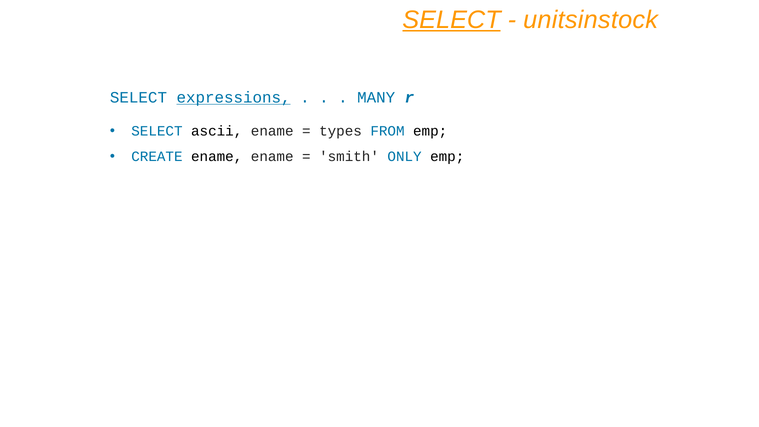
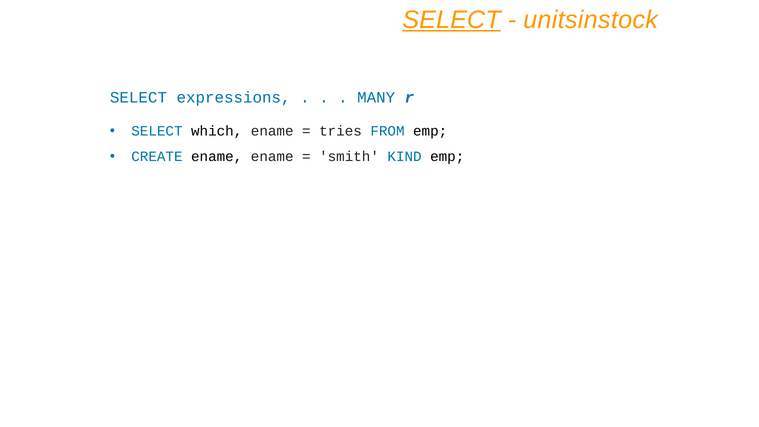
expressions underline: present -> none
ascii: ascii -> which
types: types -> tries
ONLY: ONLY -> KIND
